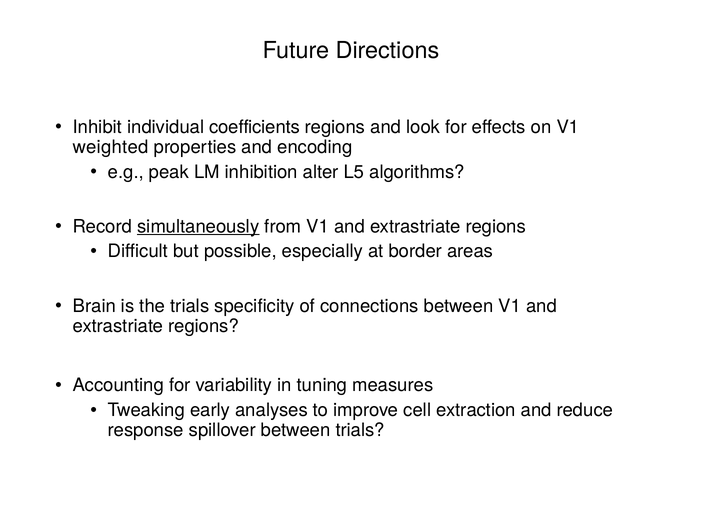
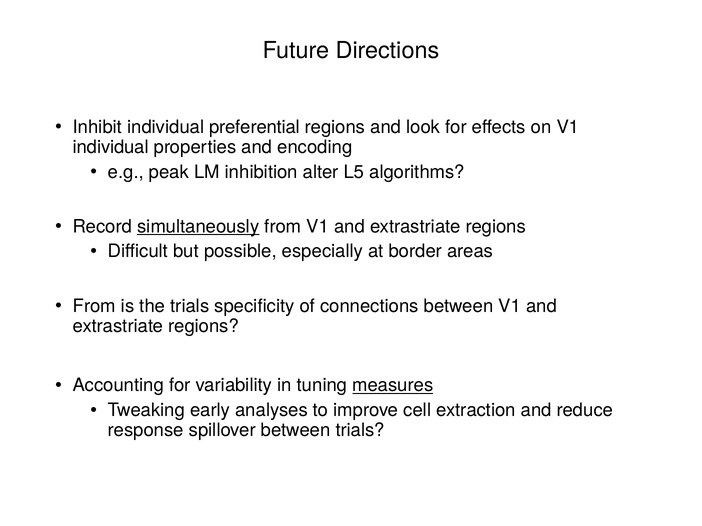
coefficients: coefficients -> preferential
weighted at (111, 147): weighted -> individual
Brain at (94, 306): Brain -> From
measures underline: none -> present
